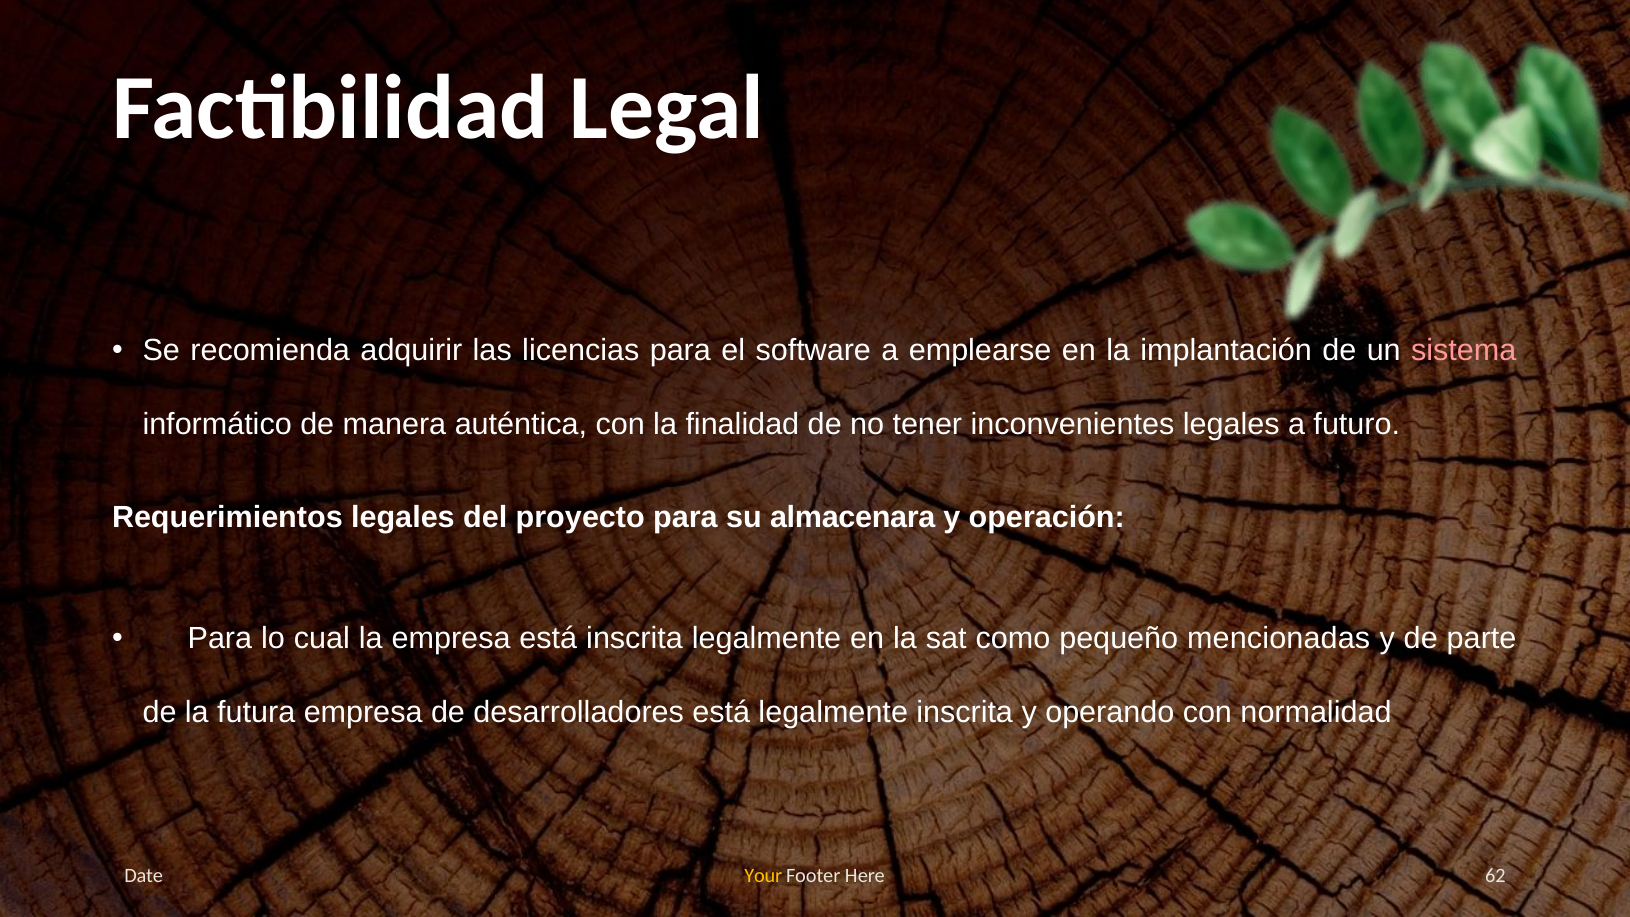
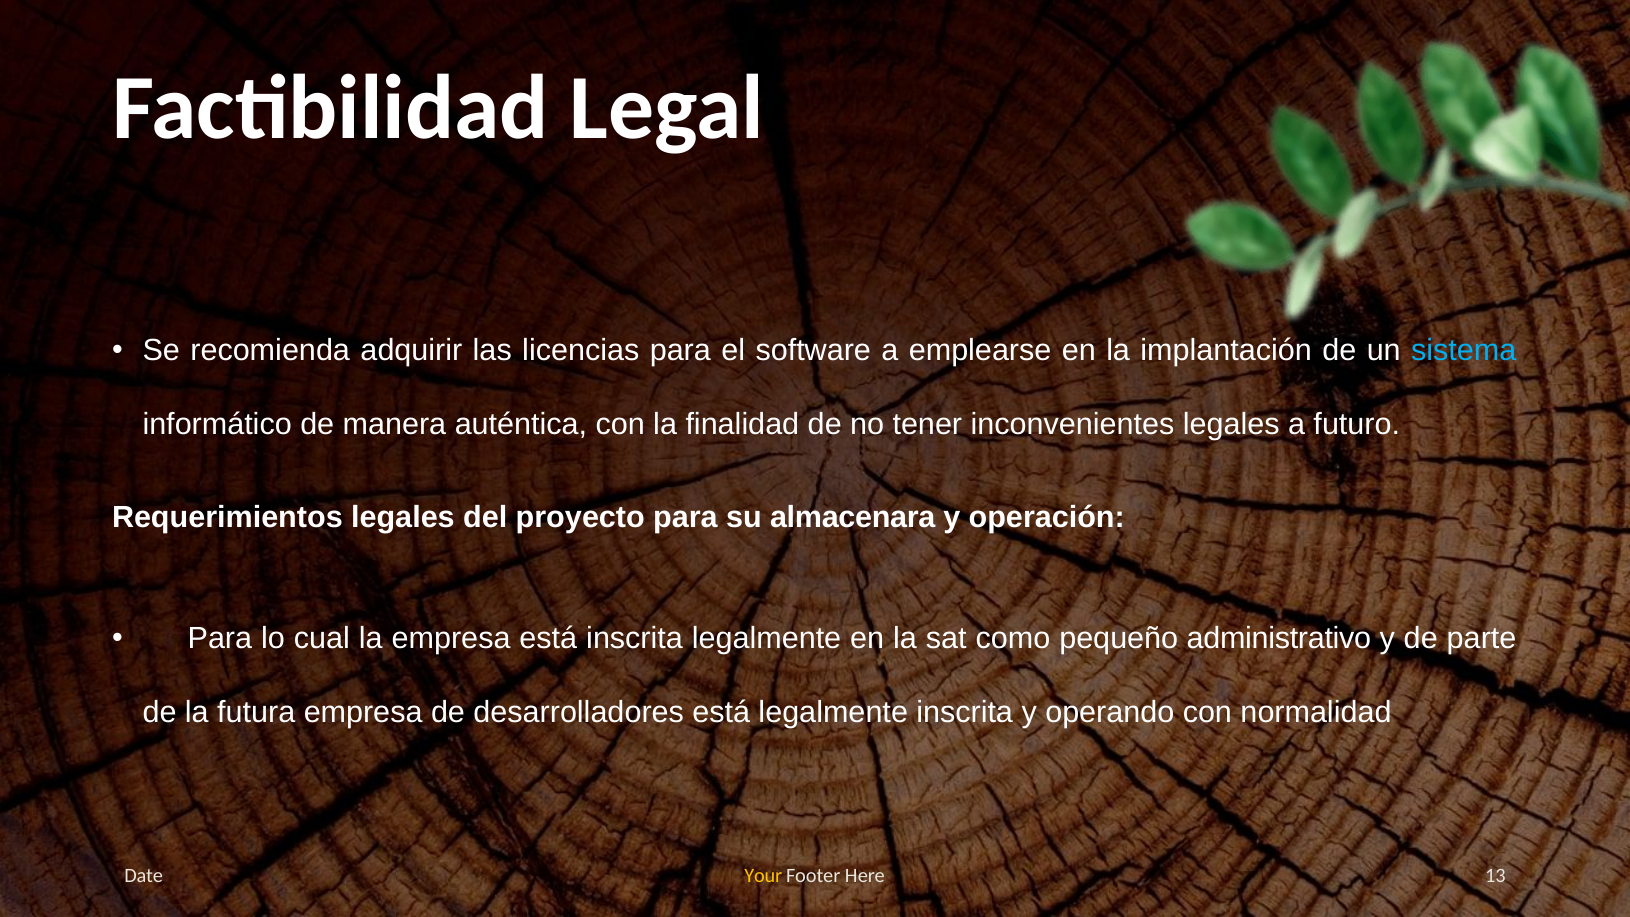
sistema colour: pink -> light blue
mencionadas: mencionadas -> administrativo
62: 62 -> 13
